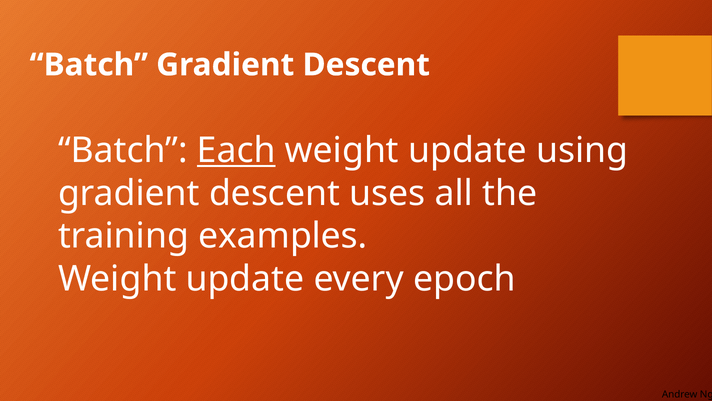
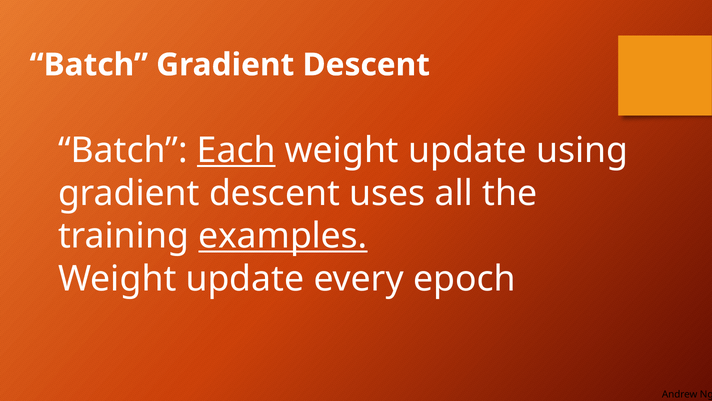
examples underline: none -> present
